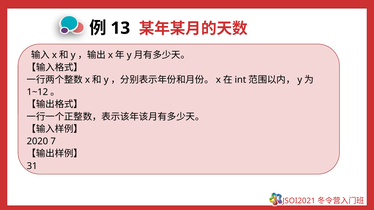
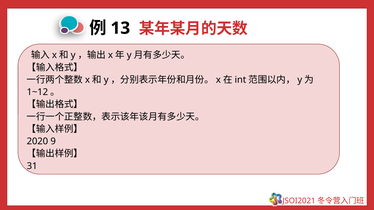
7: 7 -> 9
